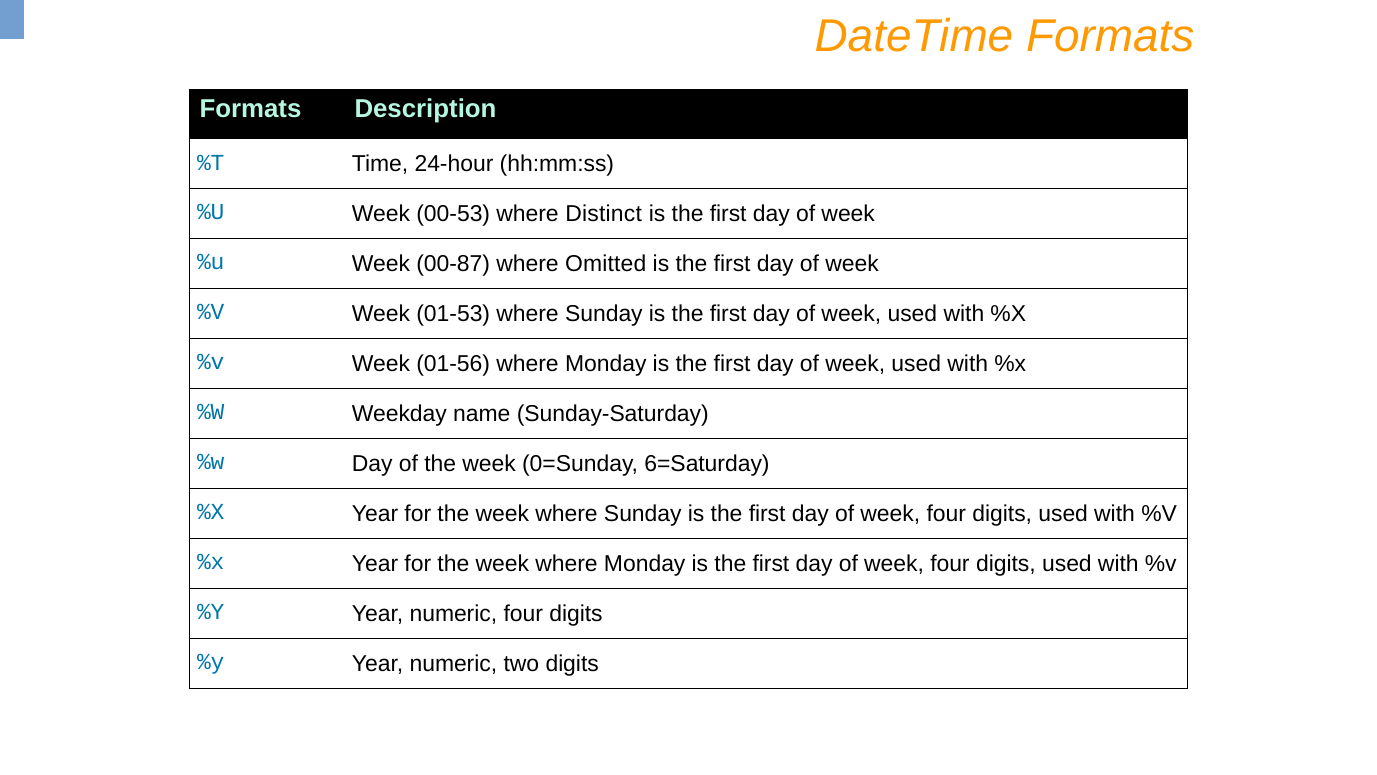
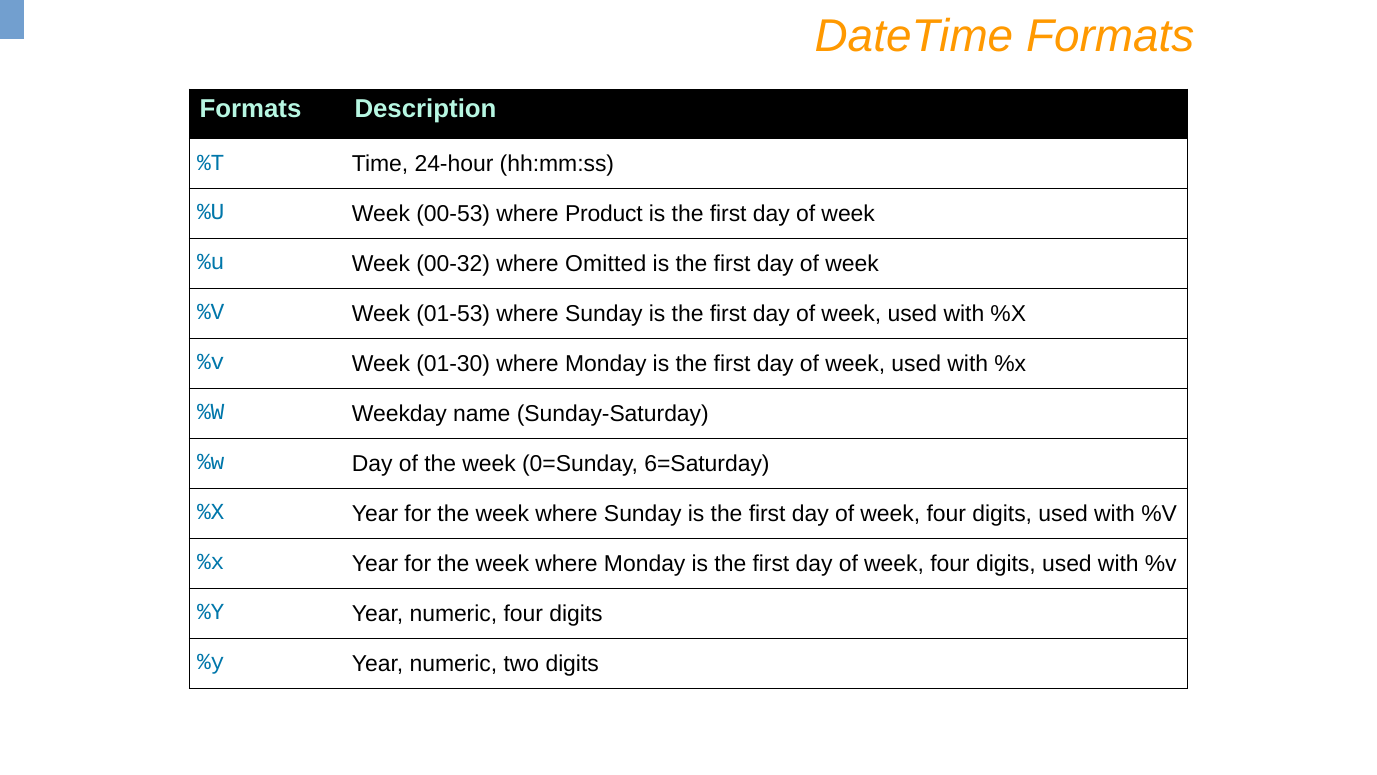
Distinct: Distinct -> Product
00-87: 00-87 -> 00-32
01-56: 01-56 -> 01-30
